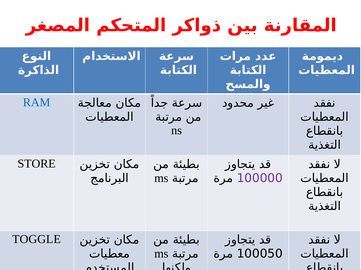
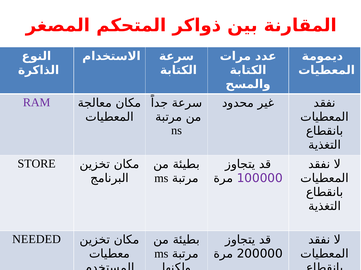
RAM colour: blue -> purple
TOGGLE: TOGGLE -> NEEDED
100050: 100050 -> 200000
